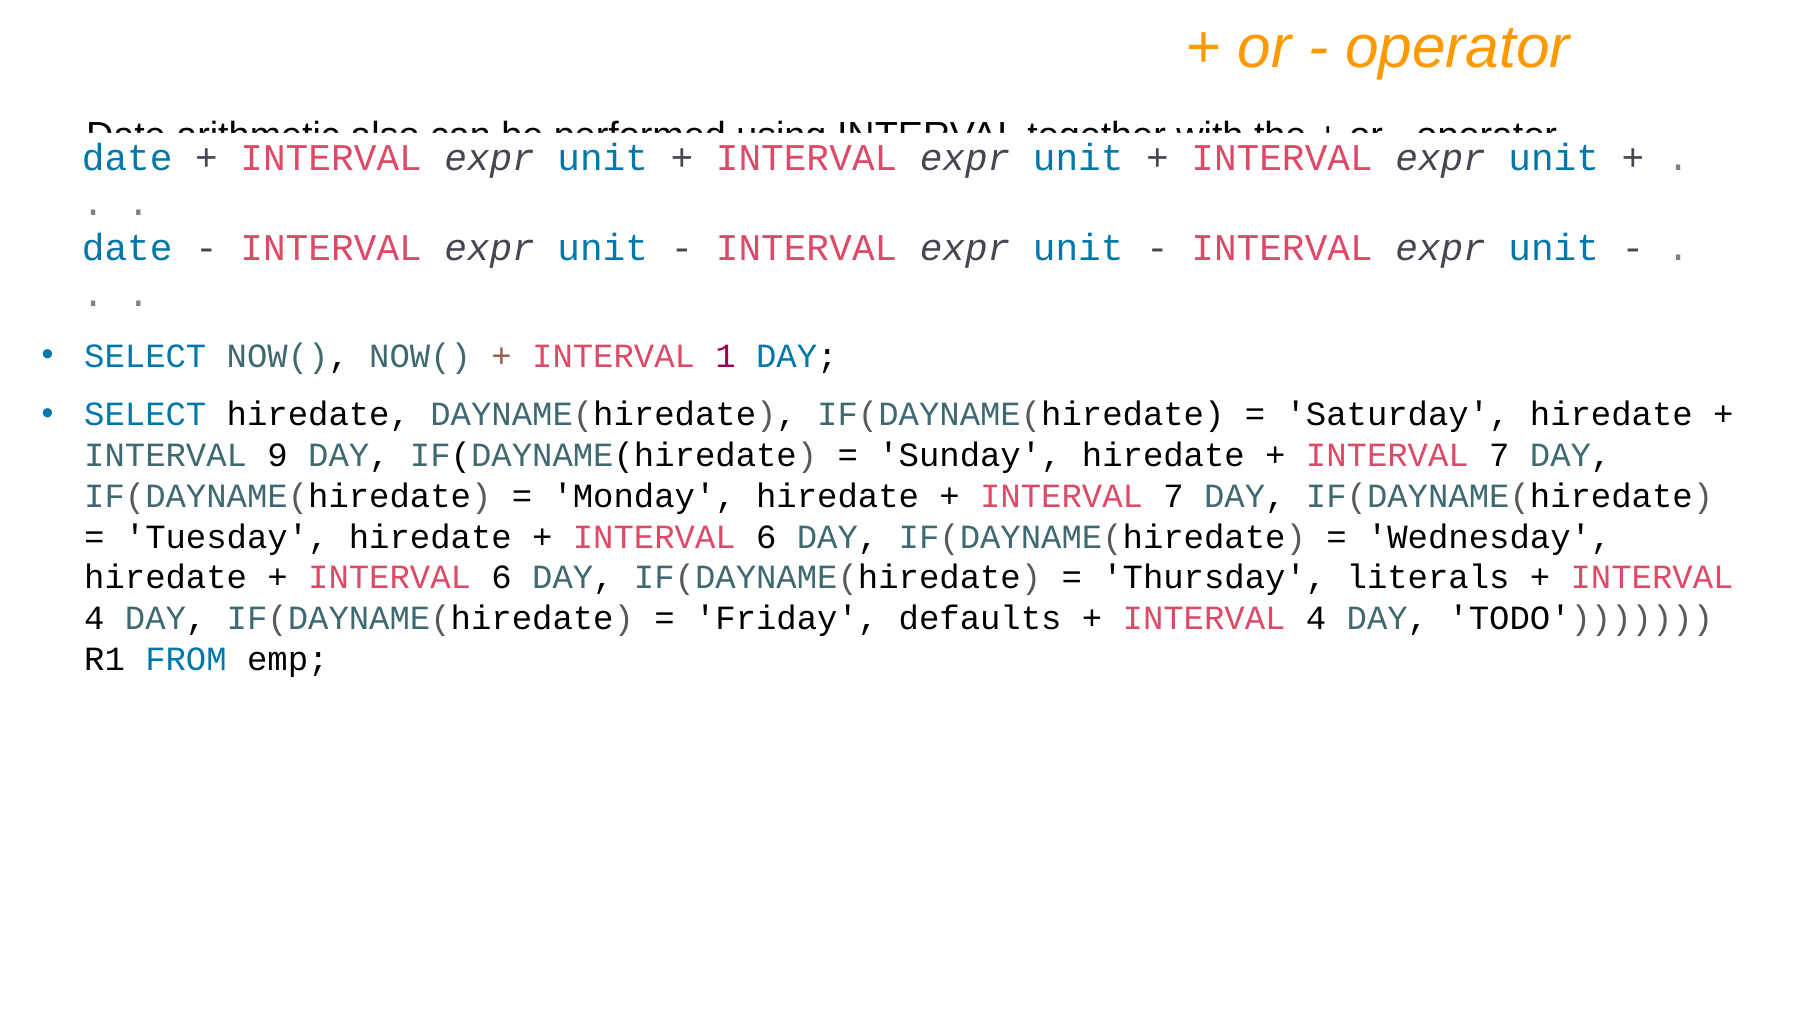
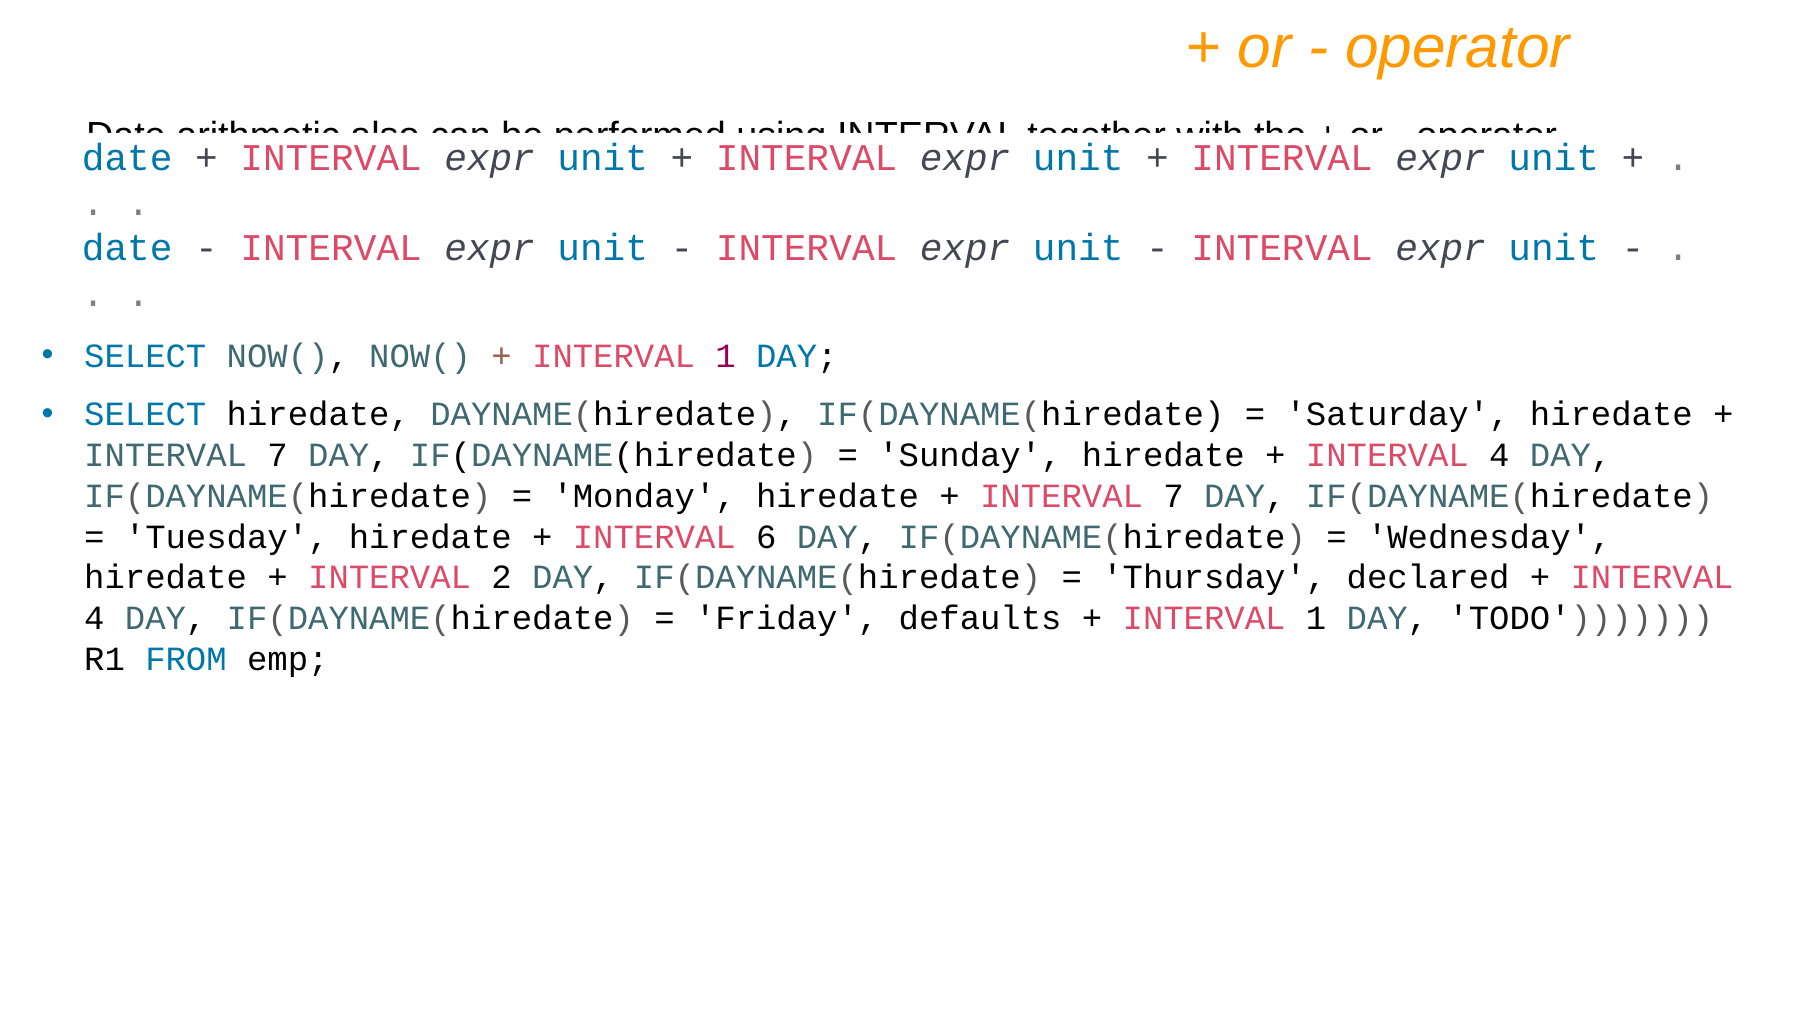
9 at (278, 455): 9 -> 7
7 at (1499, 455): 7 -> 4
6 at (502, 578): 6 -> 2
literals: literals -> declared
4 at (1316, 618): 4 -> 1
